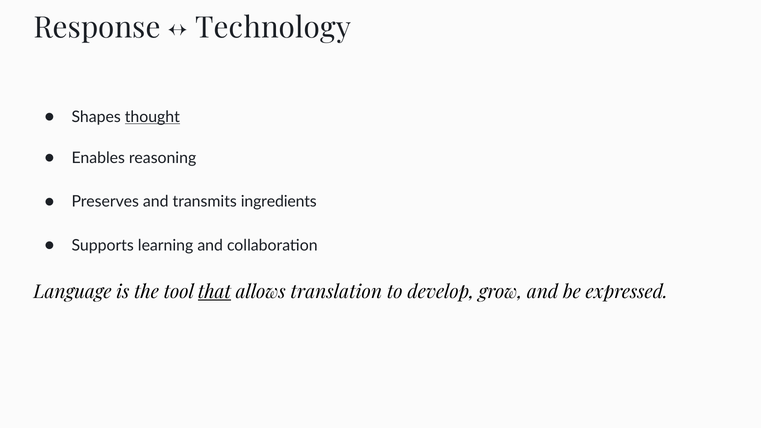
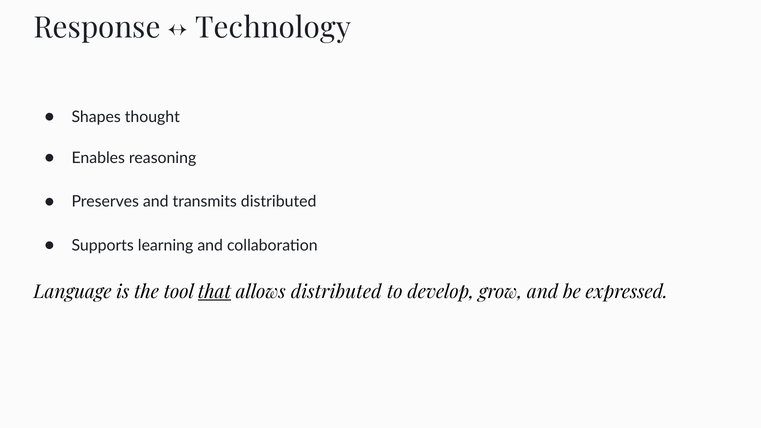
thought underline: present -> none
transmits ingredients: ingredients -> distributed
allows translation: translation -> distributed
